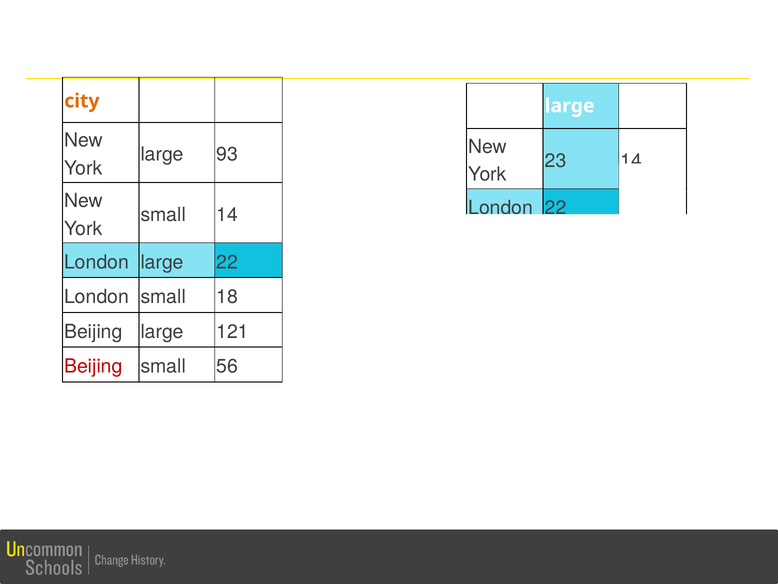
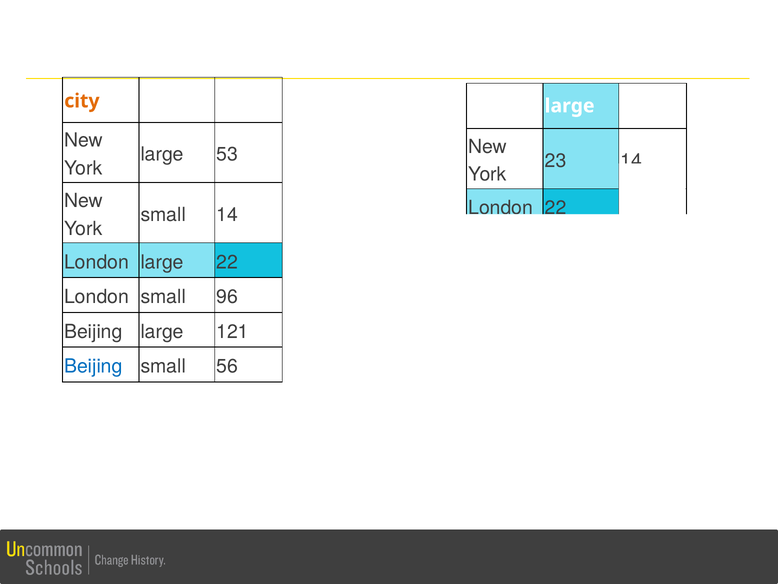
93: 93 -> 53
18: 18 -> 96
Beijing at (93, 366) colour: red -> blue
